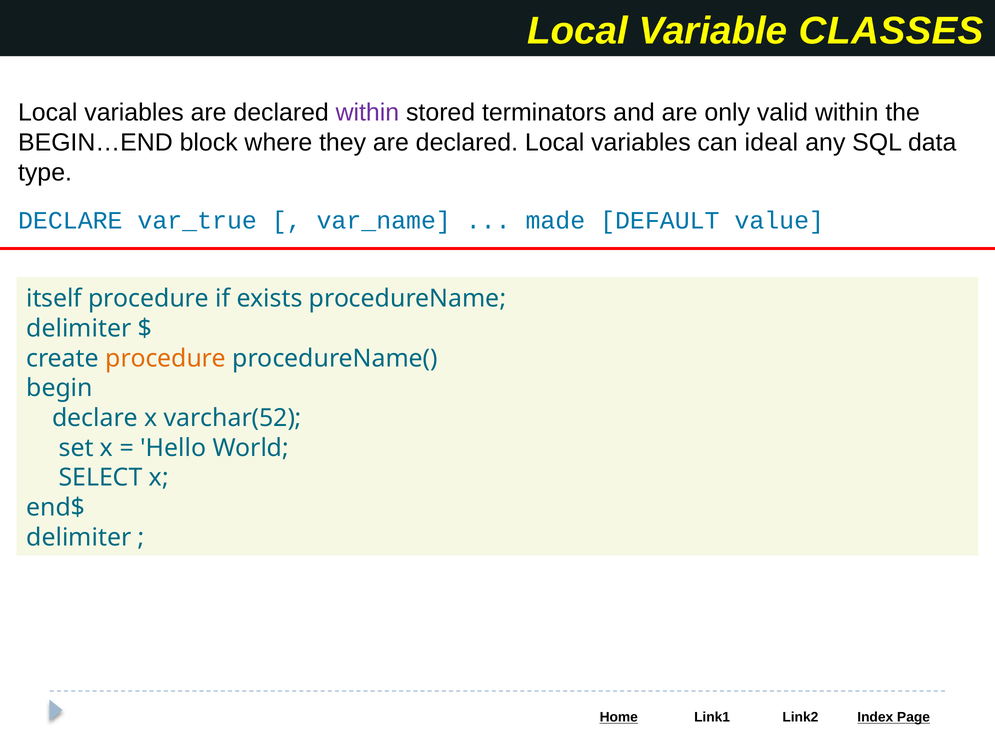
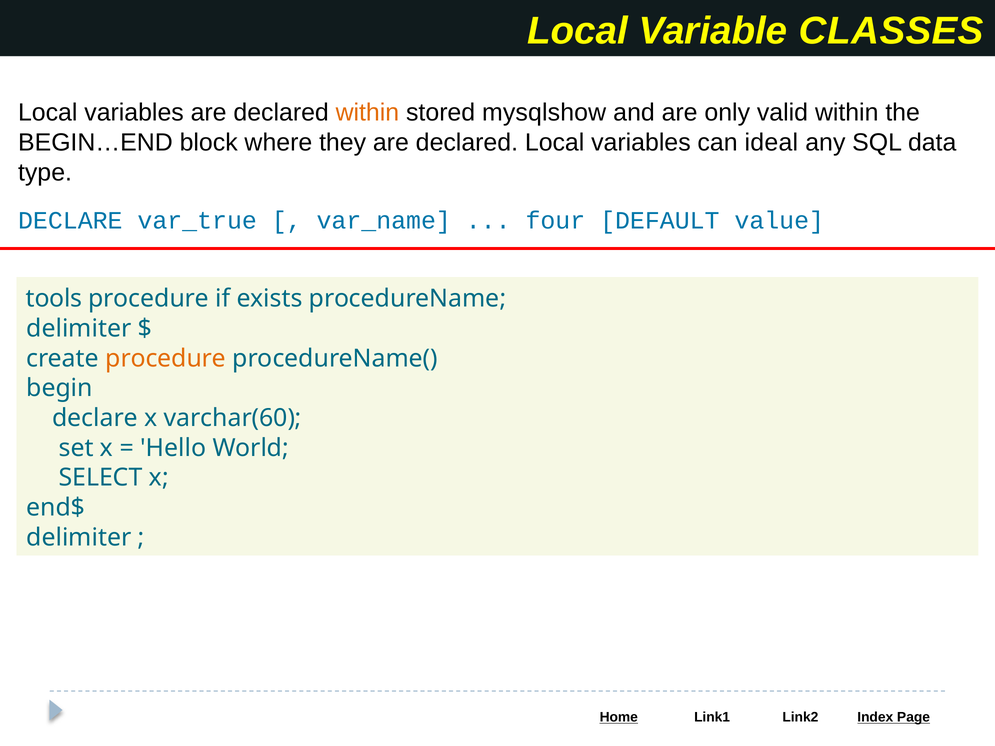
within at (367, 113) colour: purple -> orange
terminators: terminators -> mysqlshow
made: made -> four
itself: itself -> tools
varchar(52: varchar(52 -> varchar(60
